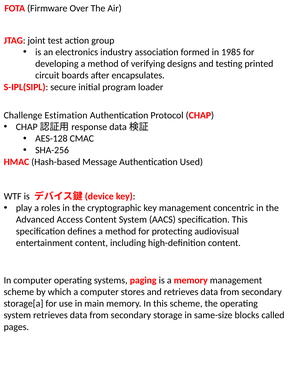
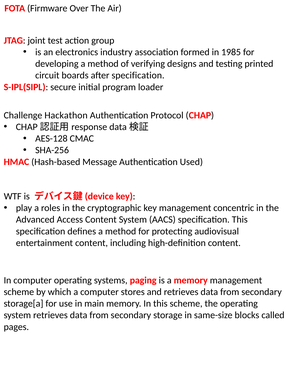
after encapsulates: encapsulates -> specification
Estimation: Estimation -> Hackathon
